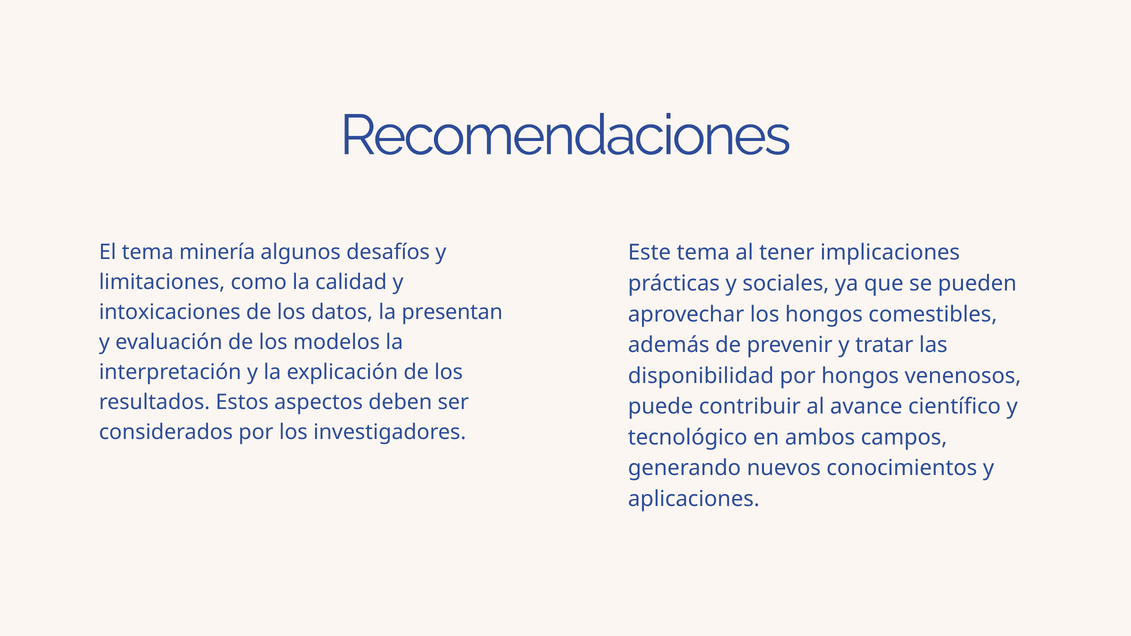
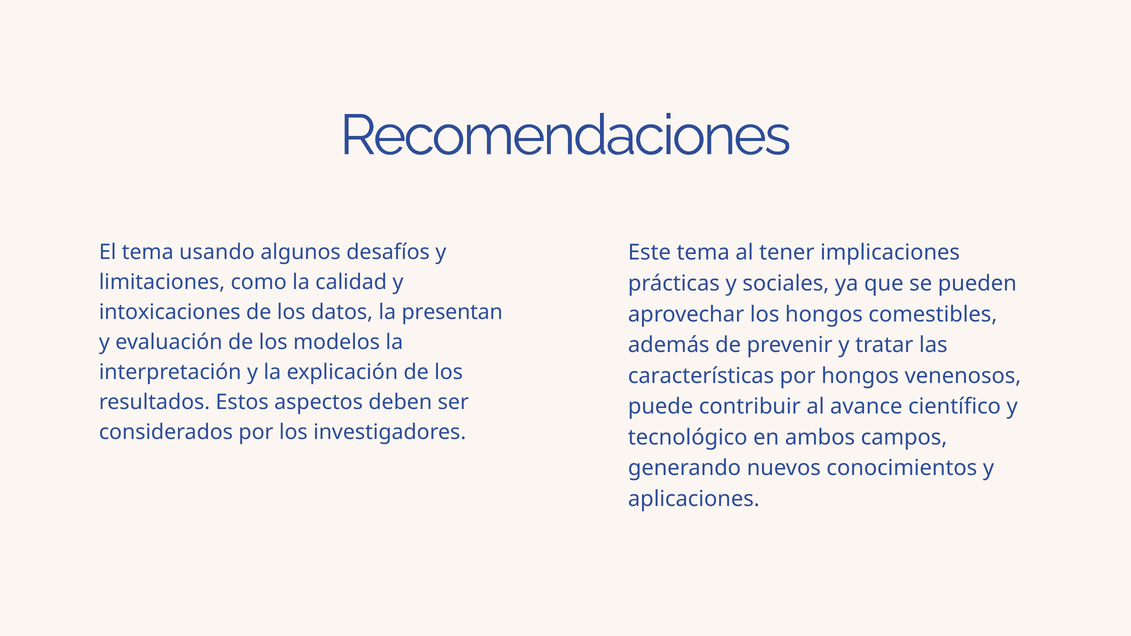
minería: minería -> usando
disponibilidad: disponibilidad -> características
